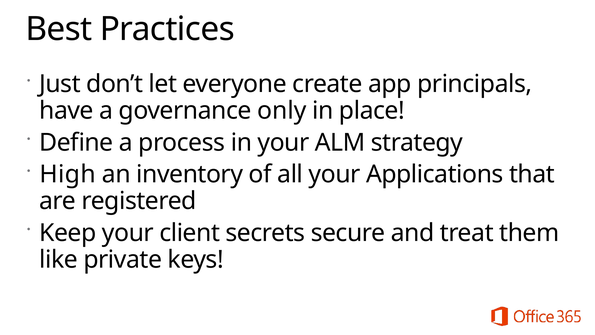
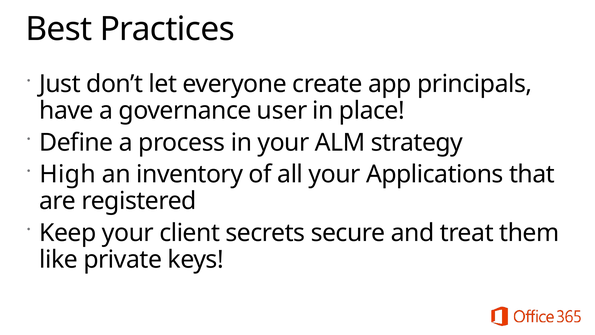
only: only -> user
